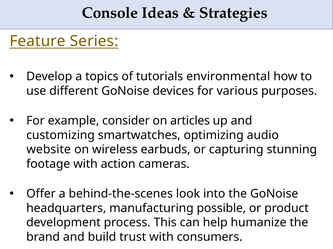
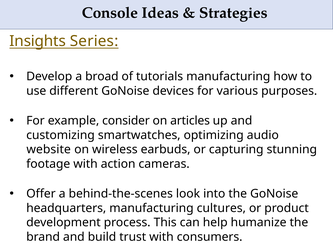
Feature: Feature -> Insights
topics: topics -> broad
tutorials environmental: environmental -> manufacturing
possible: possible -> cultures
